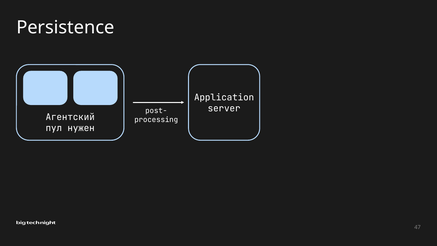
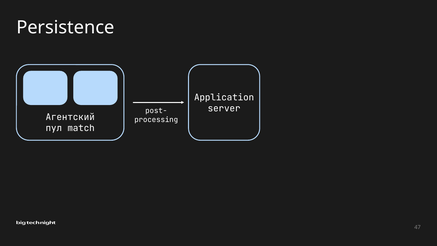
нужен: нужен -> match
